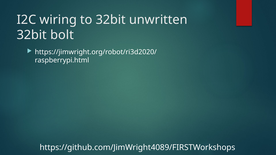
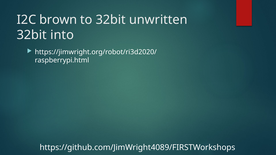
wiring: wiring -> brown
bolt: bolt -> into
